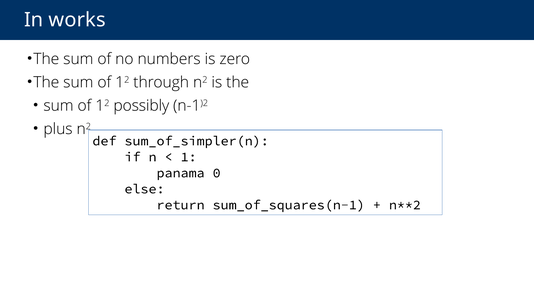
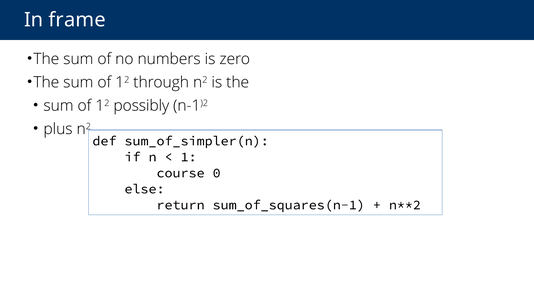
works: works -> frame
panama: panama -> course
